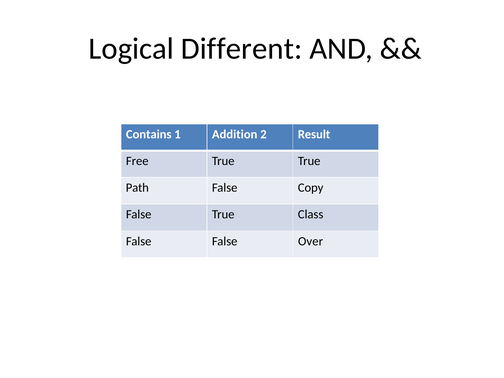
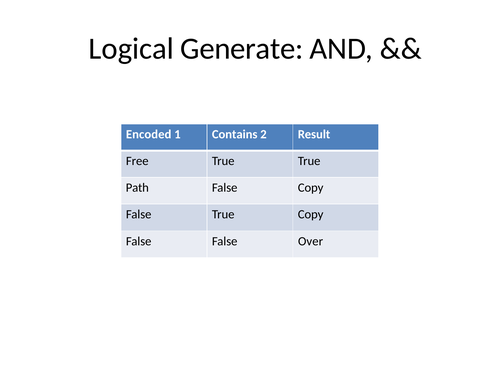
Different: Different -> Generate
Contains: Contains -> Encoded
Addition: Addition -> Contains
True Class: Class -> Copy
